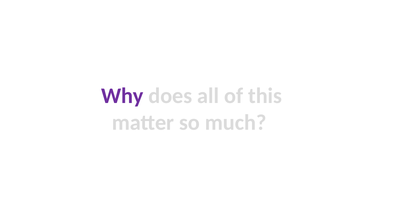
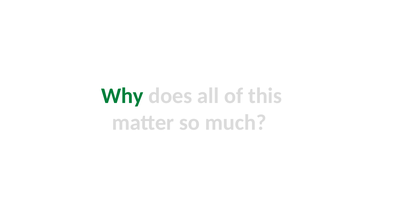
Why colour: purple -> green
